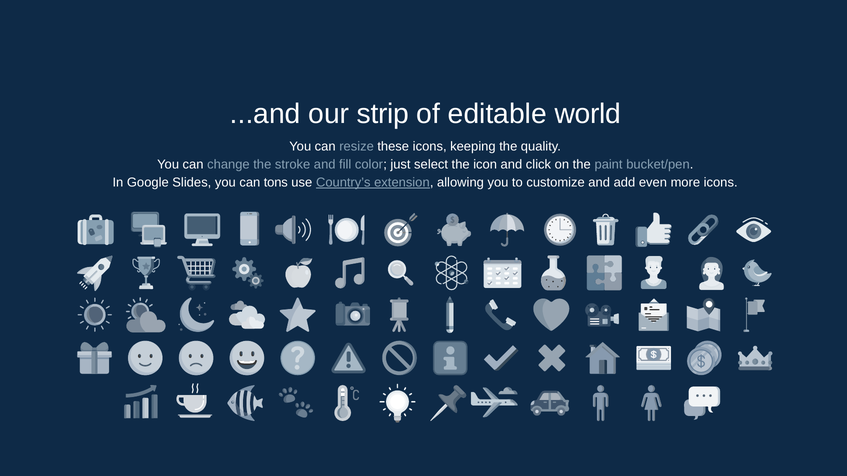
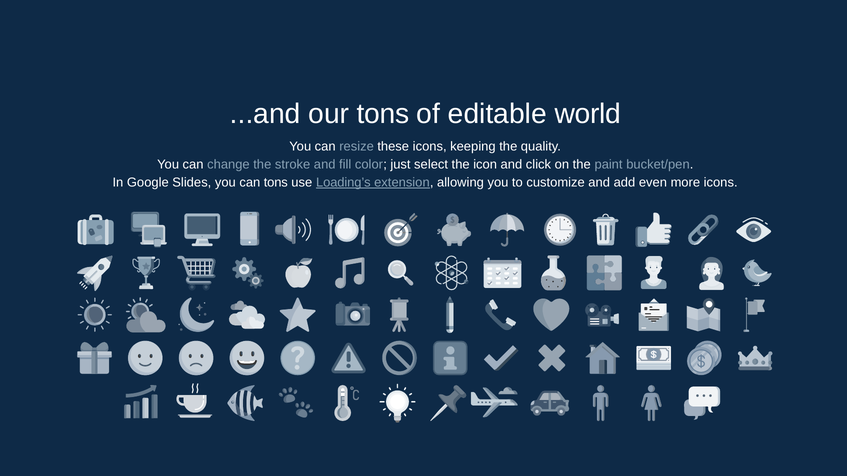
our strip: strip -> tons
Country’s: Country’s -> Loading’s
